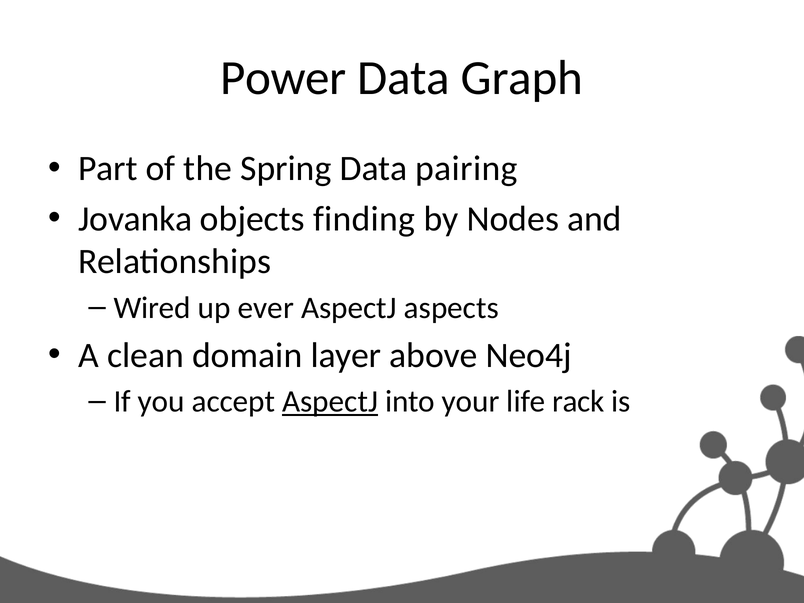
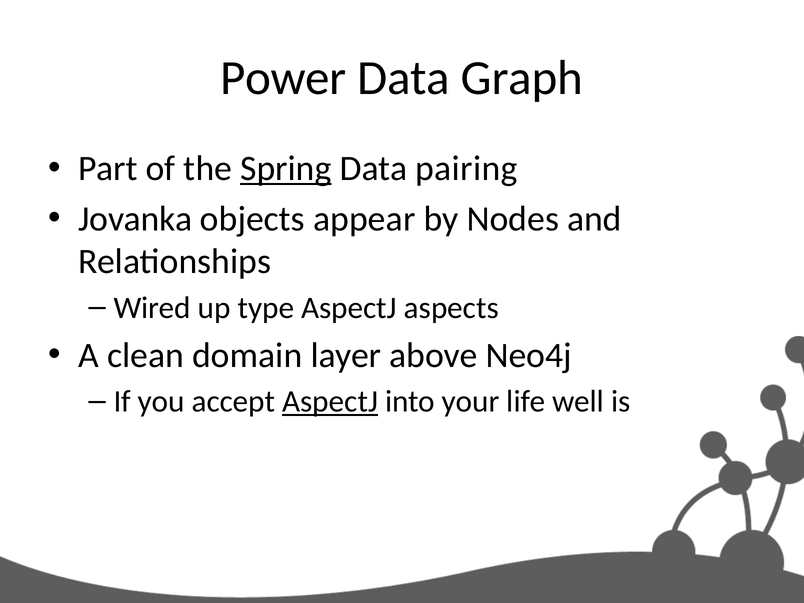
Spring underline: none -> present
finding: finding -> appear
ever: ever -> type
rack: rack -> well
